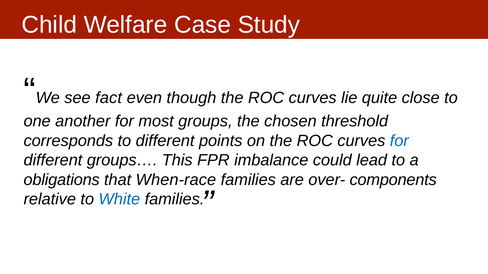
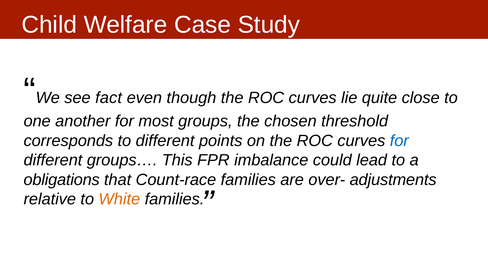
When-race: When-race -> Count-race
components: components -> adjustments
White colour: blue -> orange
